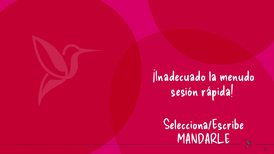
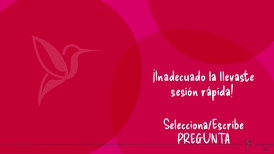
menudo: menudo -> llevaste
MANDARLE: MANDARLE -> PREGUNTA
